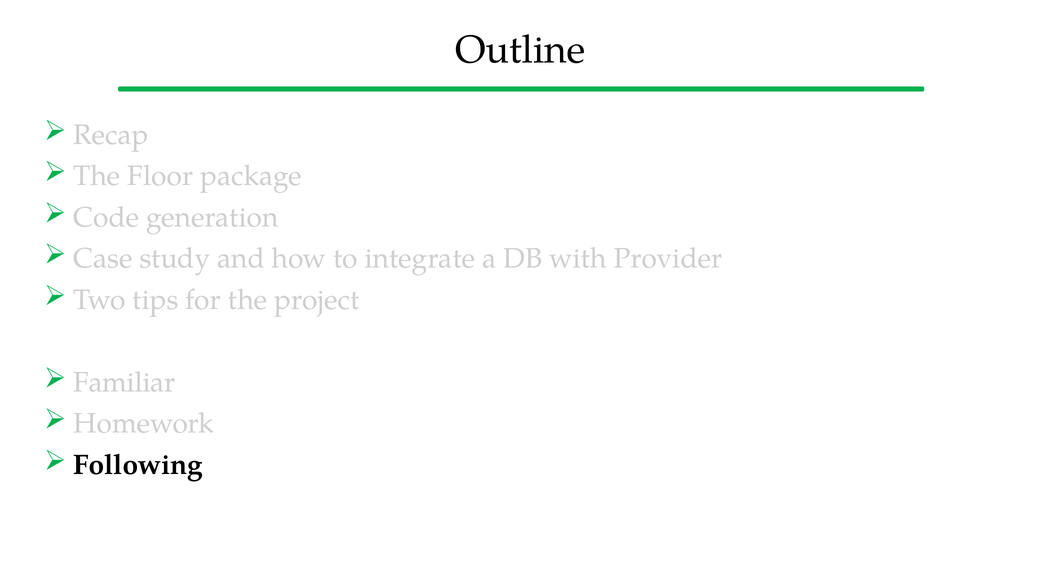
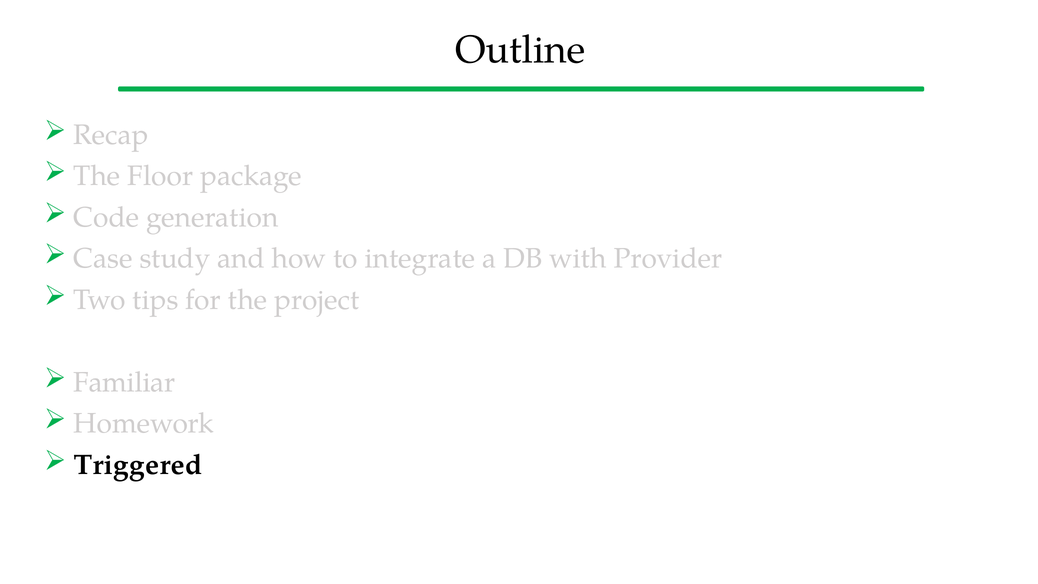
Following: Following -> Triggered
